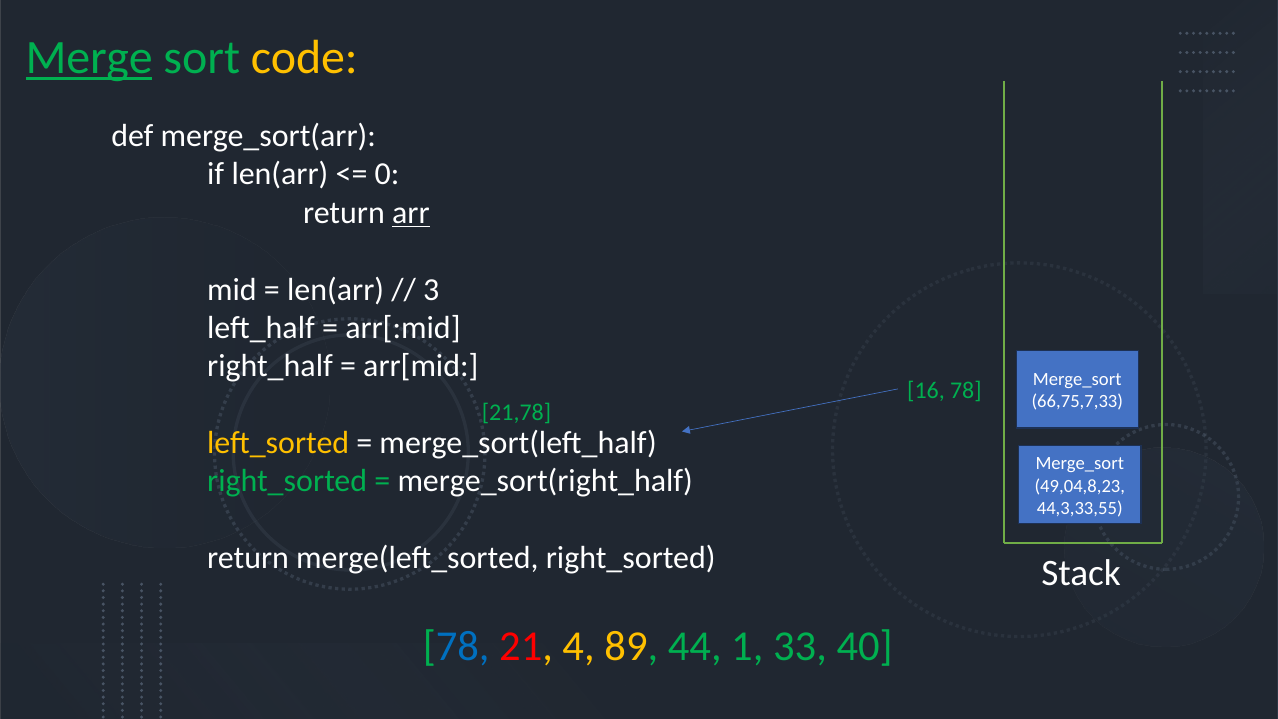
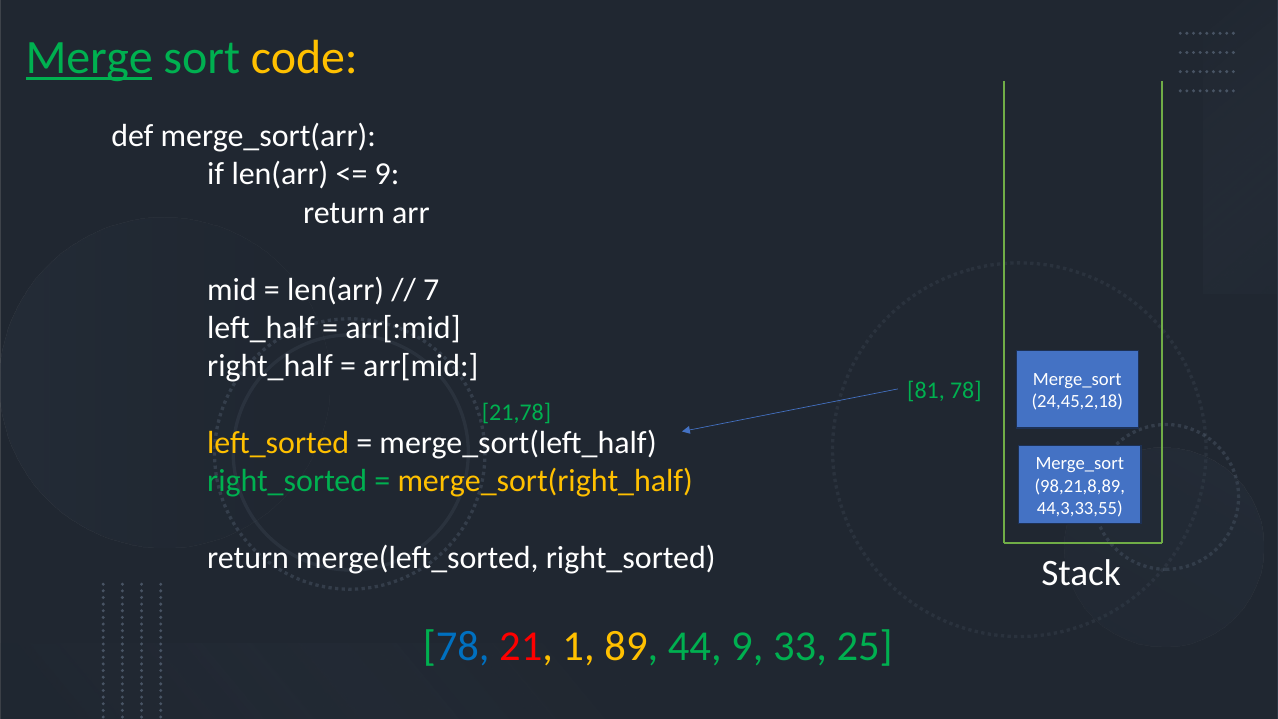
0 at (387, 174): 0 -> 9
arr underline: present -> none
3: 3 -> 7
16: 16 -> 81
66,75,7,33: 66,75,7,33 -> 24,45,2,18
merge_sort(right_half colour: white -> yellow
49,04,8,23: 49,04,8,23 -> 98,21,8,89
4: 4 -> 1
44 1: 1 -> 9
40: 40 -> 25
